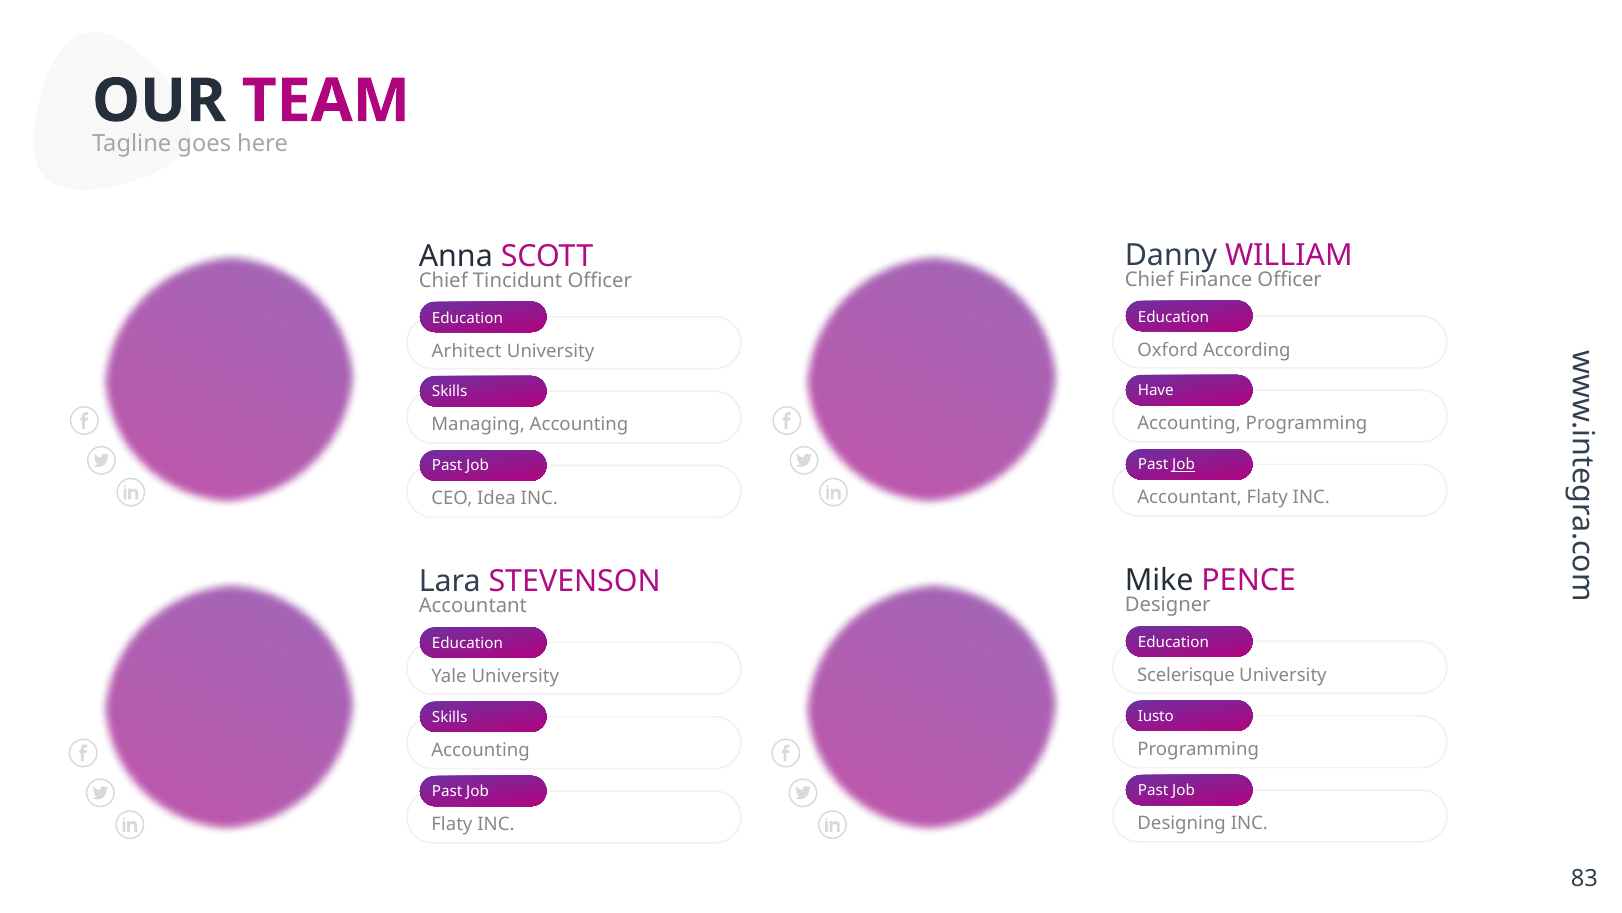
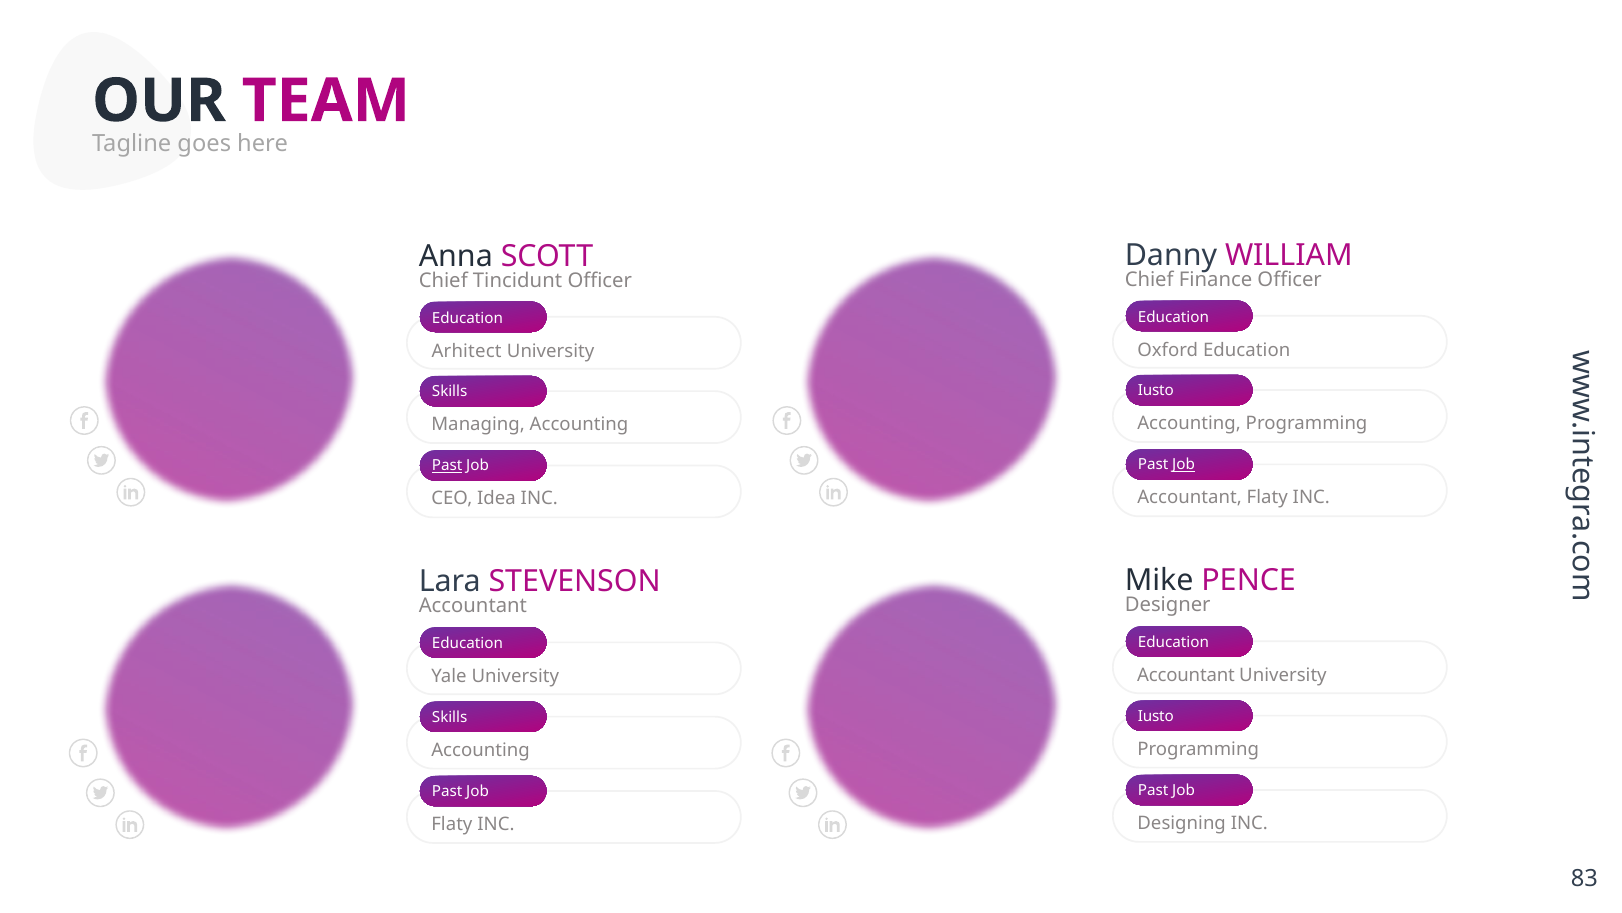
Oxford According: According -> Education
Have at (1156, 390): Have -> Iusto
Past at (447, 465) underline: none -> present
Scelerisque at (1186, 675): Scelerisque -> Accountant
